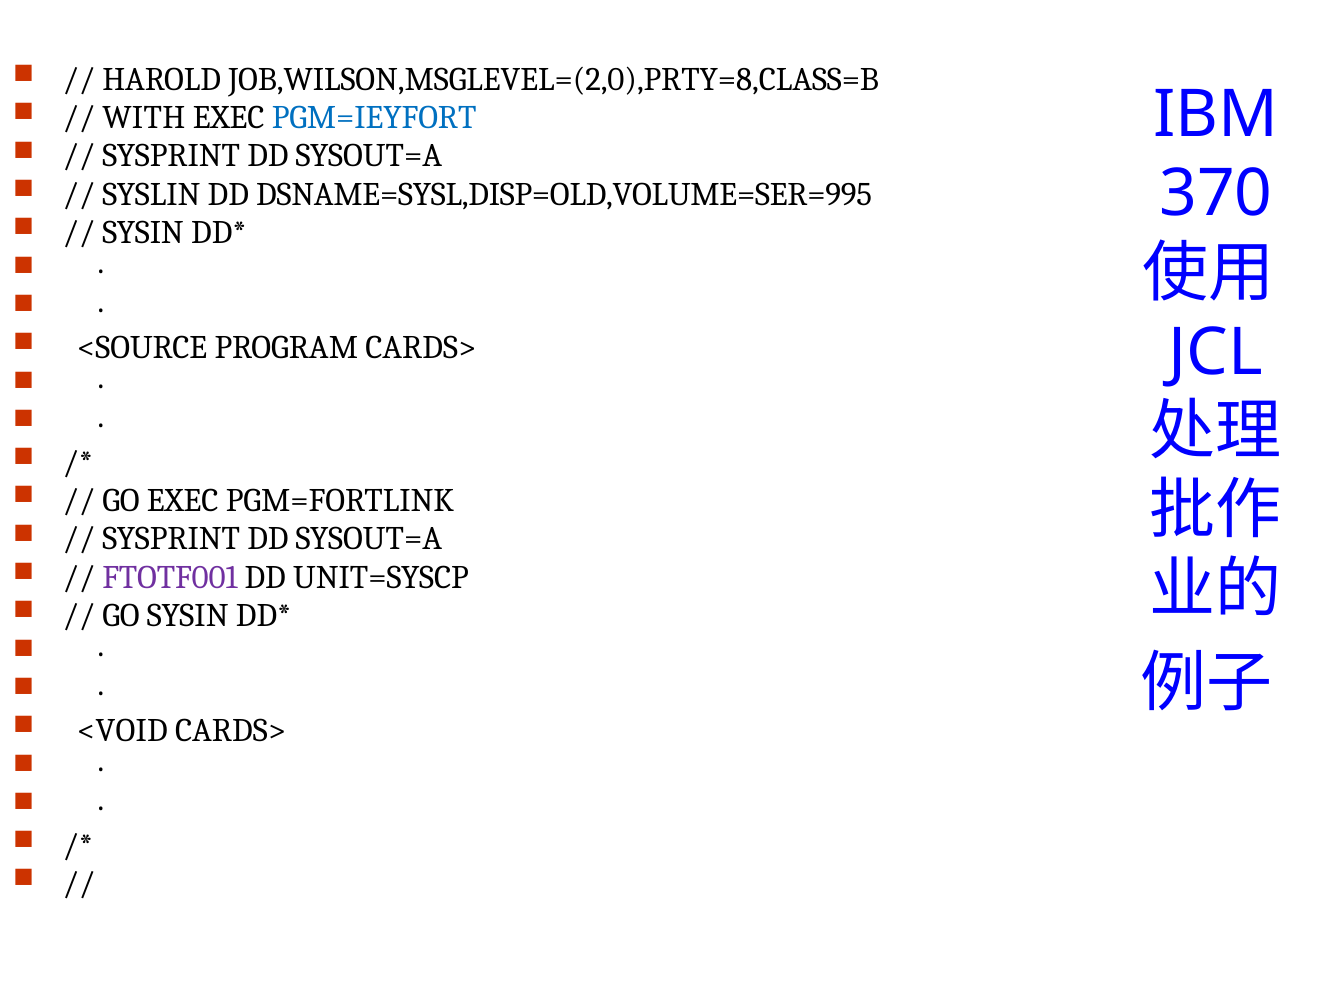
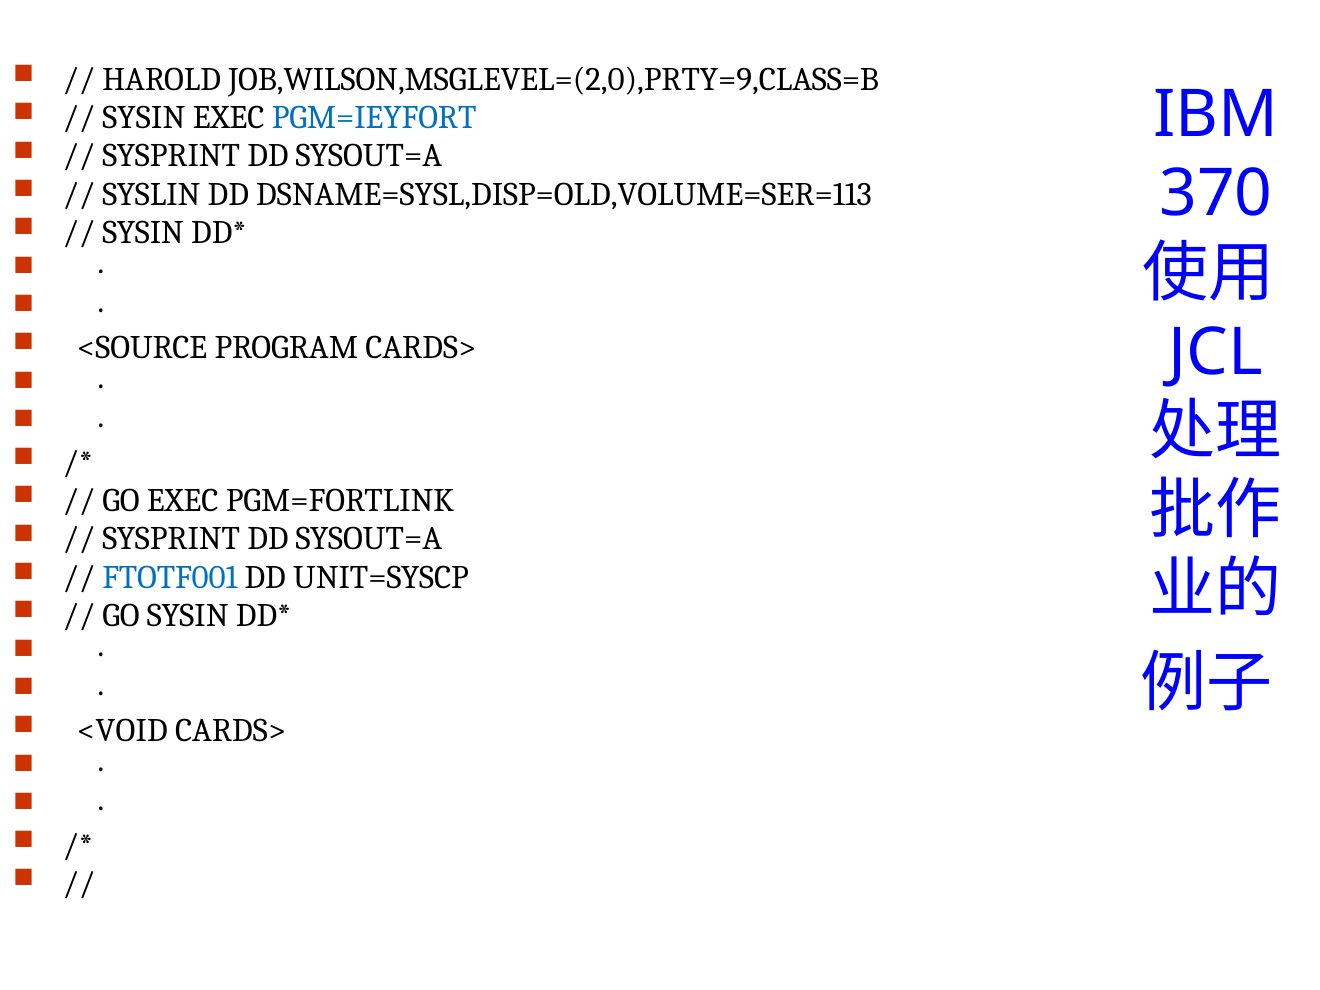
JOB,WILSON,MSGLEVEL=(2,0),PRTY=8,CLASS=B: JOB,WILSON,MSGLEVEL=(2,0),PRTY=8,CLASS=B -> JOB,WILSON,MSGLEVEL=(2,0),PRTY=9,CLASS=B
WITH at (144, 118): WITH -> SYSIN
DSNAME=SYSL,DISP=OLD,VOLUME=SER=995: DSNAME=SYSL,DISP=OLD,VOLUME=SER=995 -> DSNAME=SYSL,DISP=OLD,VOLUME=SER=113
FTOTF001 colour: purple -> blue
